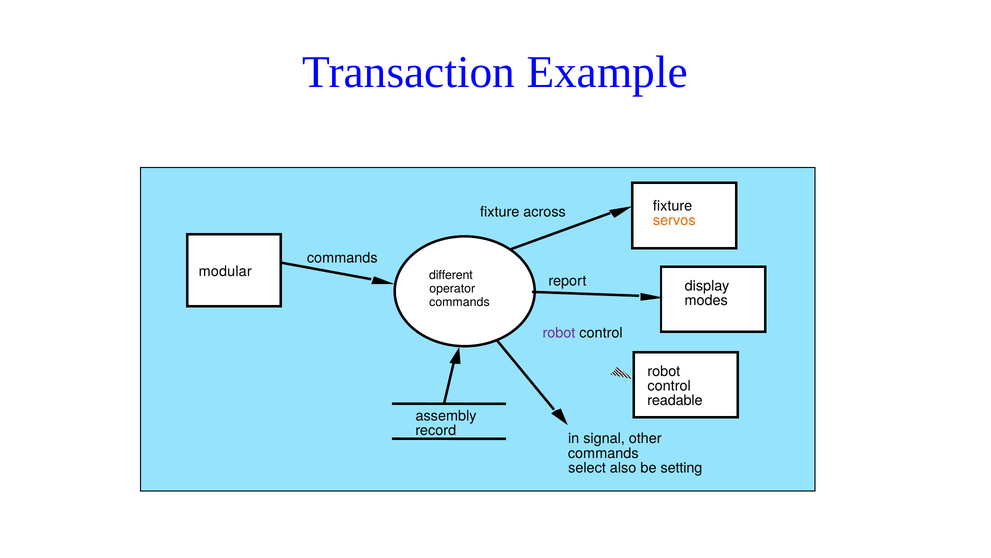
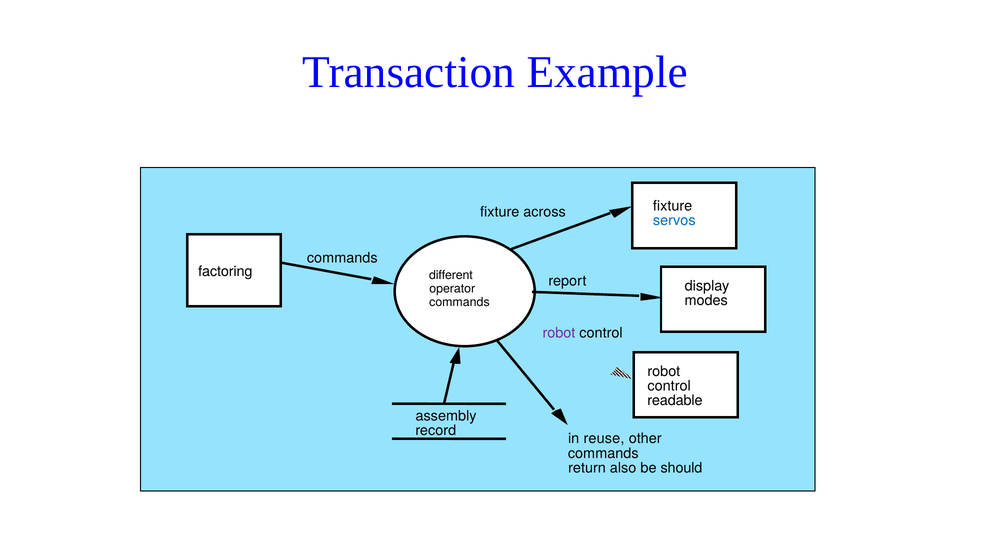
servos colour: orange -> blue
modular: modular -> factoring
signal: signal -> reuse
select: select -> return
setting: setting -> should
